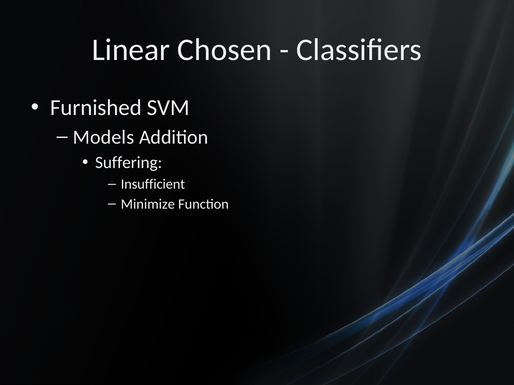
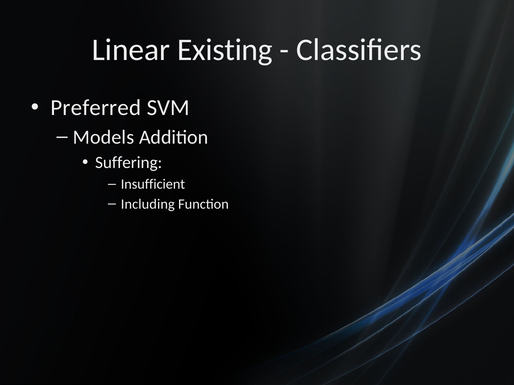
Chosen: Chosen -> Existing
Furnished: Furnished -> Preferred
Minimize: Minimize -> Including
